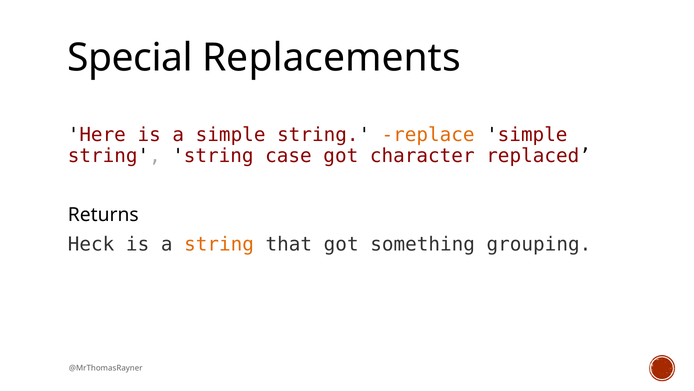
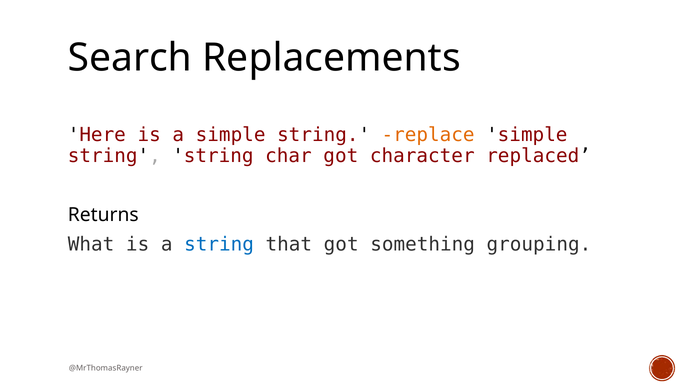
Special: Special -> Search
case: case -> char
Heck: Heck -> What
string at (219, 244) colour: orange -> blue
